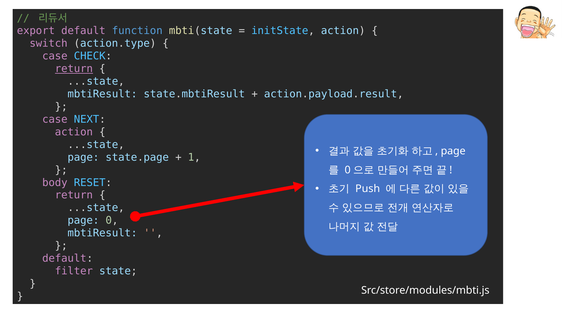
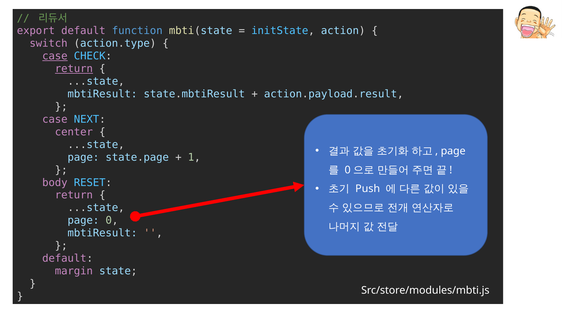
case at (55, 56) underline: none -> present
action at (74, 132): action -> center
filter: filter -> margin
